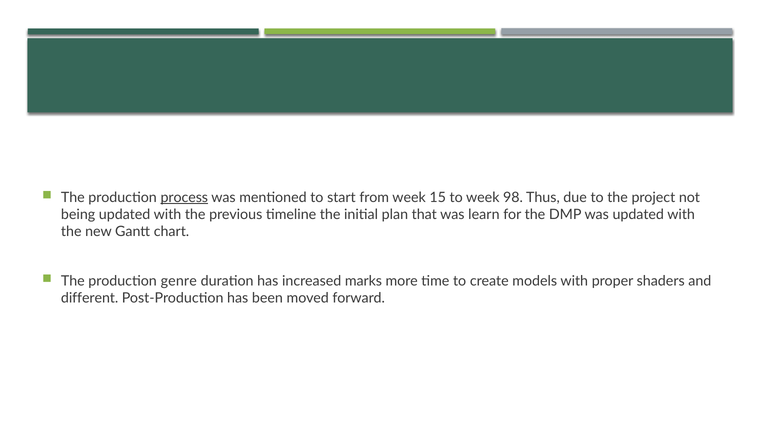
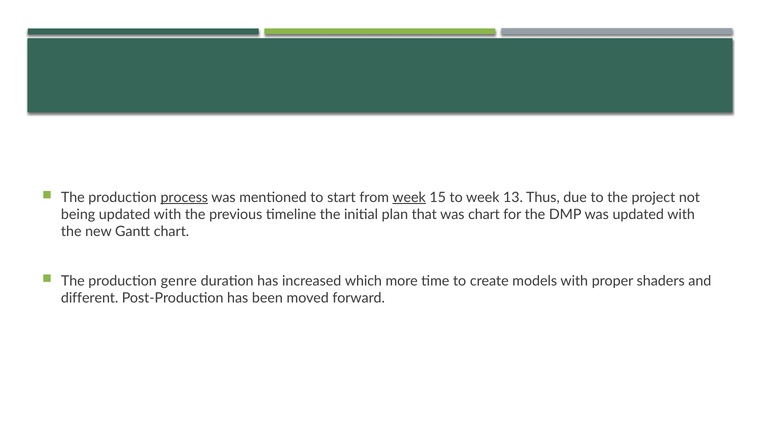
week at (409, 198) underline: none -> present
98: 98 -> 13
was learn: learn -> chart
marks: marks -> which
